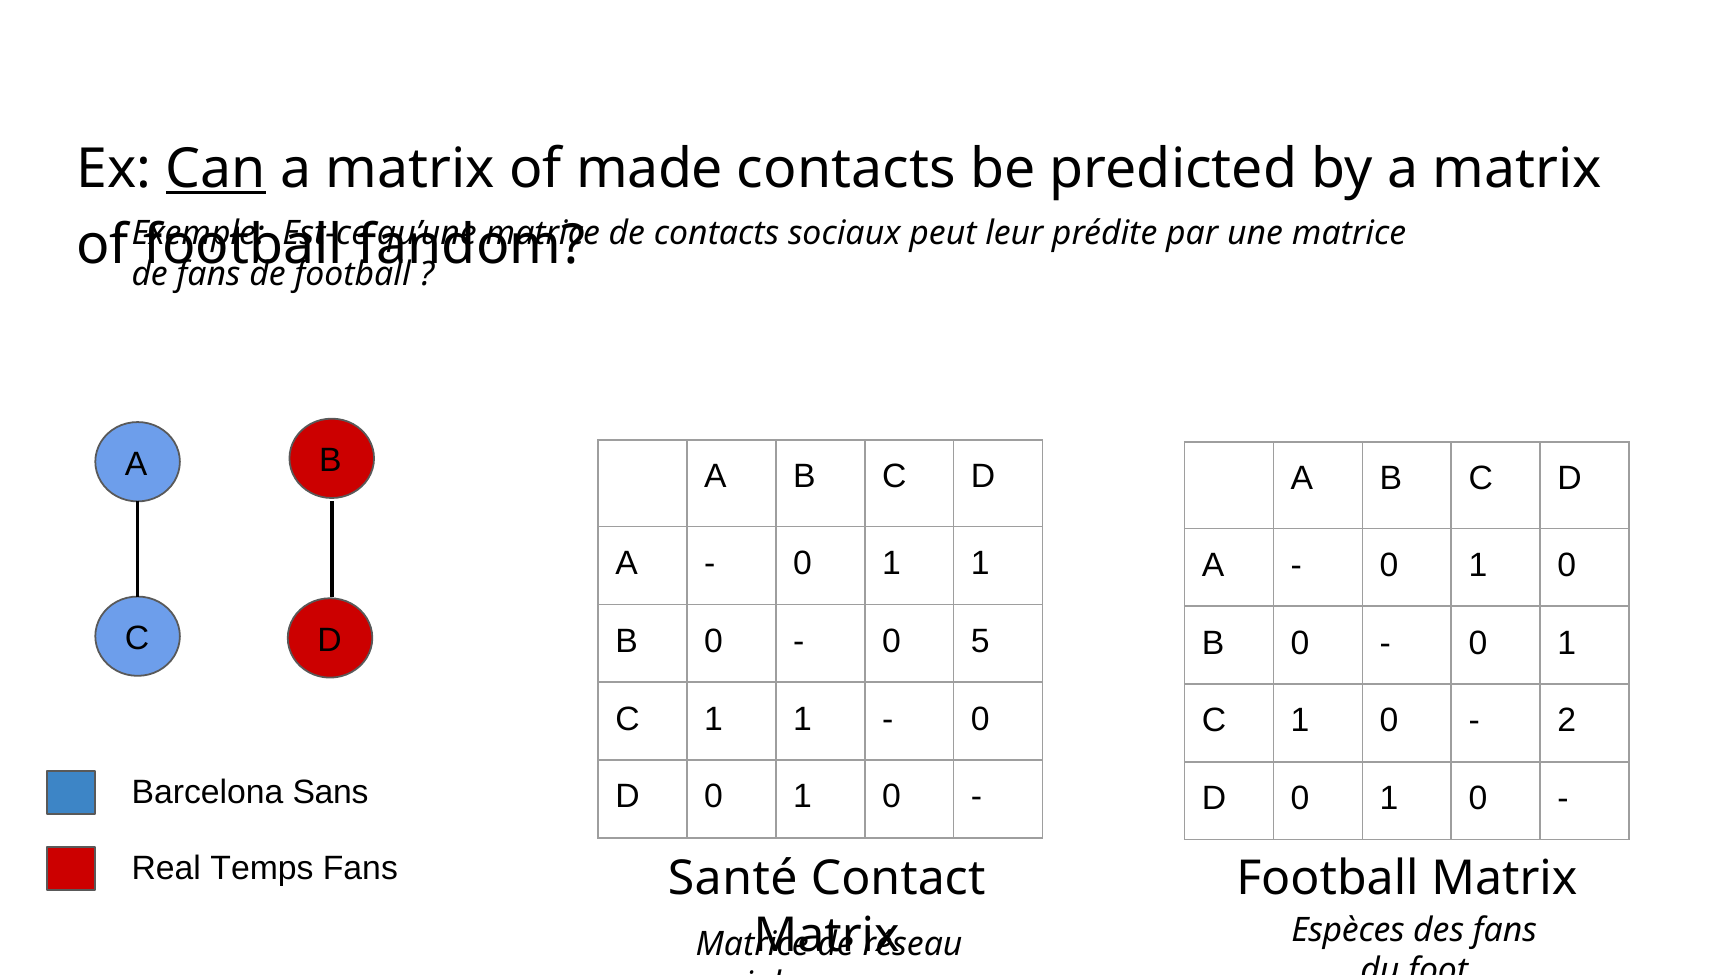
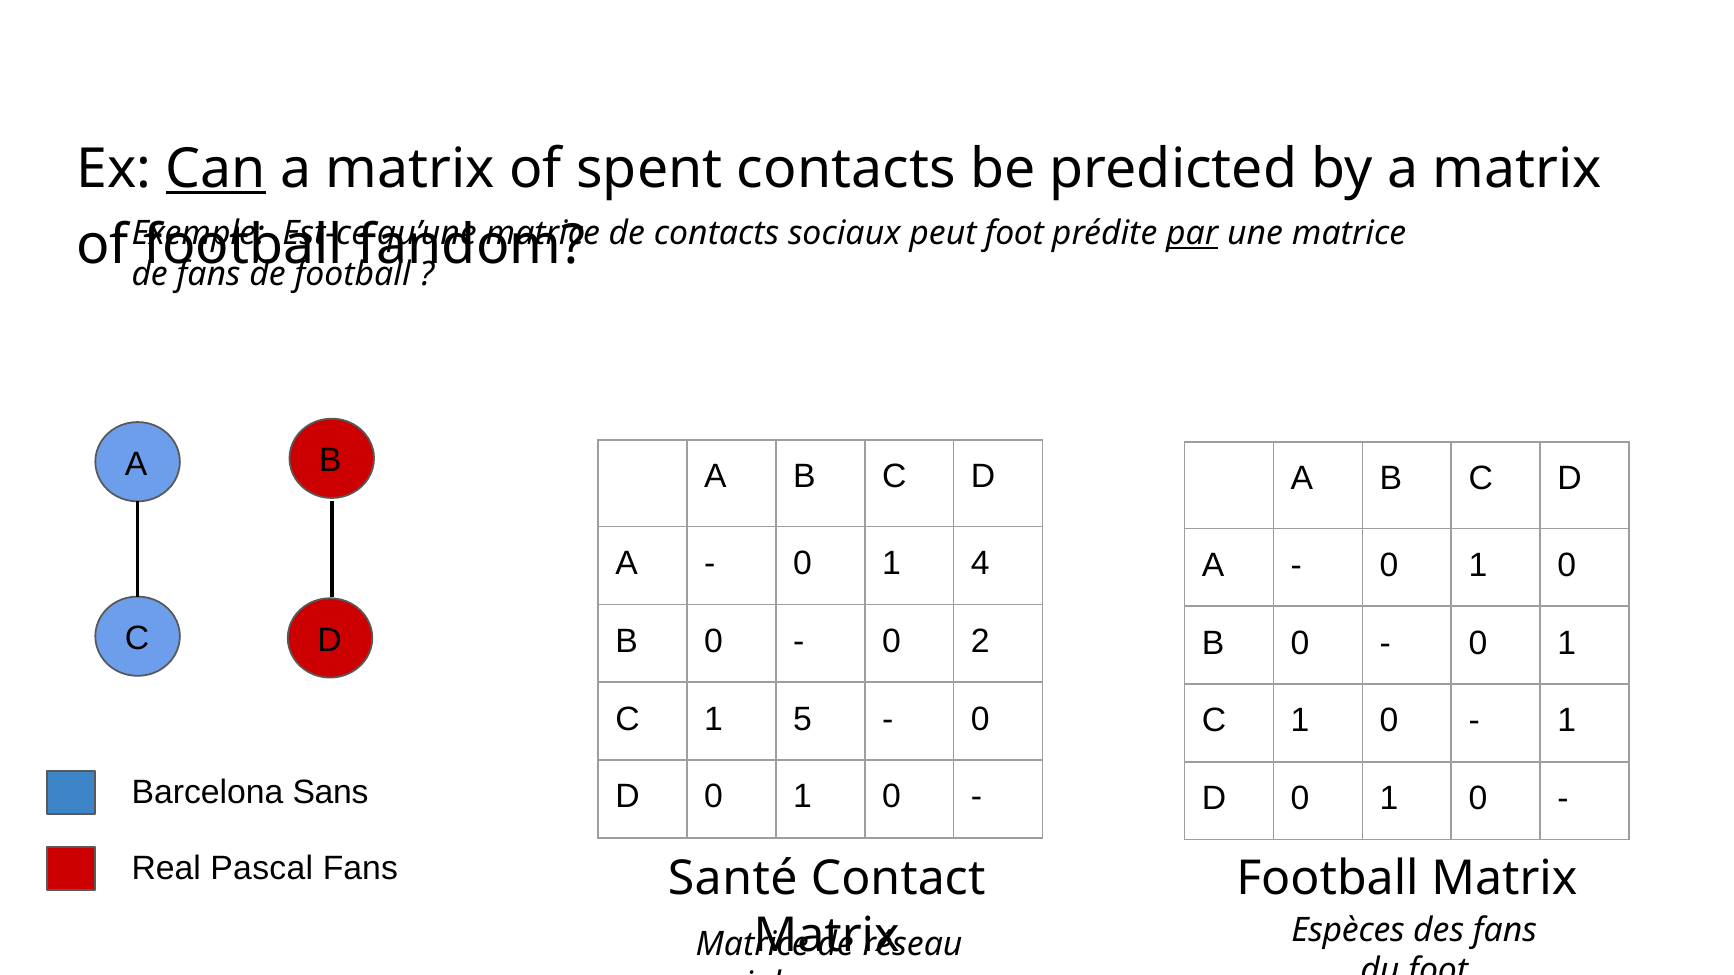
made: made -> spent
peut leur: leur -> foot
par underline: none -> present
0 1 1: 1 -> 4
5: 5 -> 2
C 1 1: 1 -> 5
2 at (1567, 721): 2 -> 1
Temps: Temps -> Pascal
